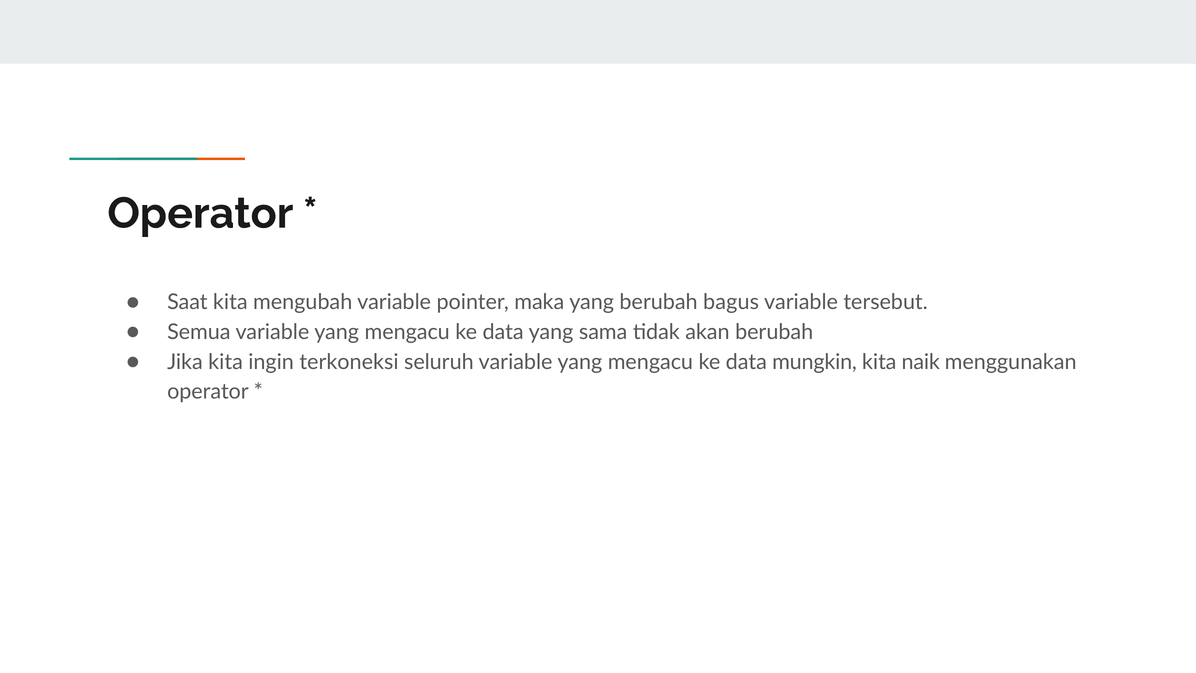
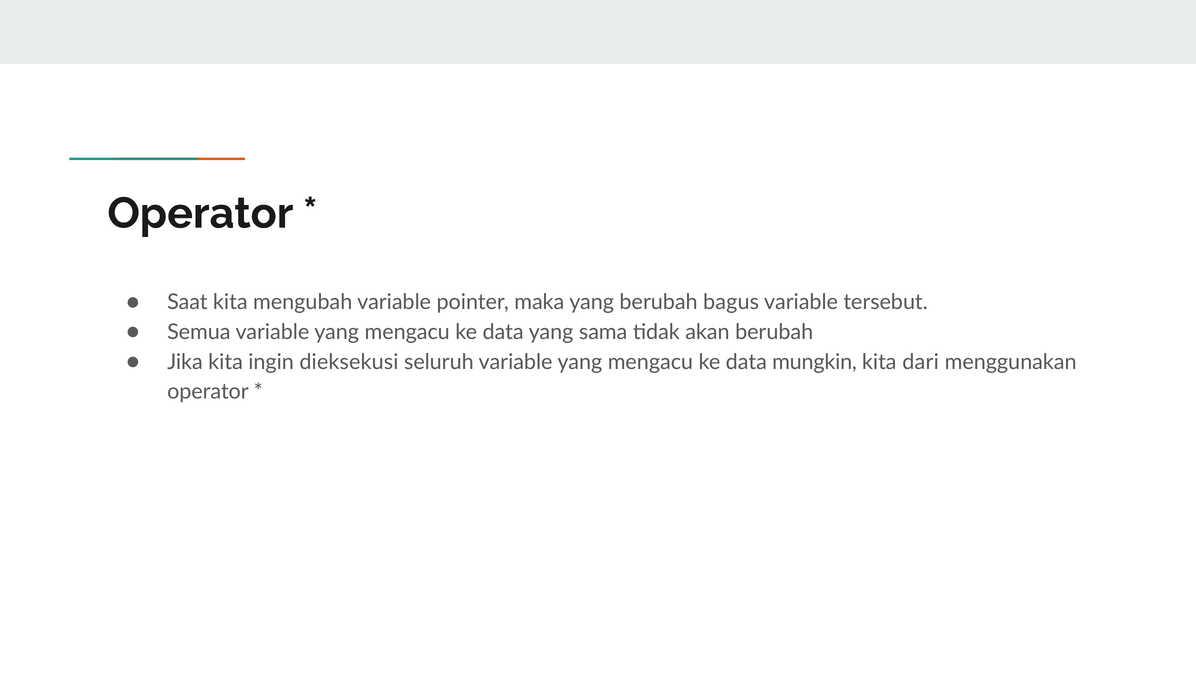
terkoneksi: terkoneksi -> dieksekusi
naik: naik -> dari
